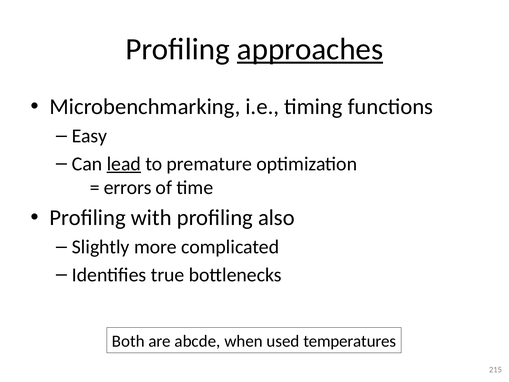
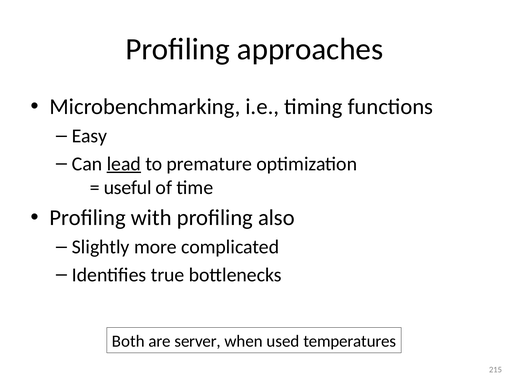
approaches underline: present -> none
errors: errors -> useful
abcde: abcde -> server
